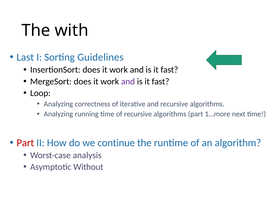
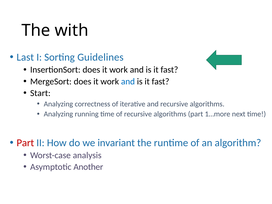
and at (128, 81) colour: purple -> blue
Loop: Loop -> Start
continue: continue -> invariant
Without: Without -> Another
